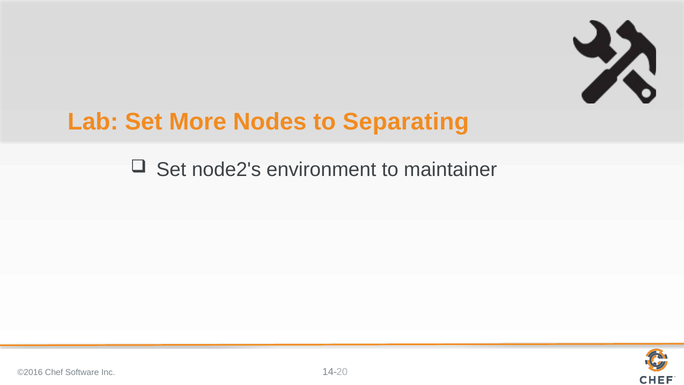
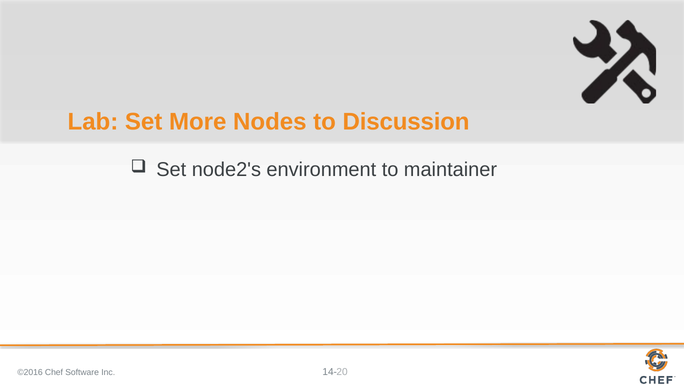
Separating: Separating -> Discussion
